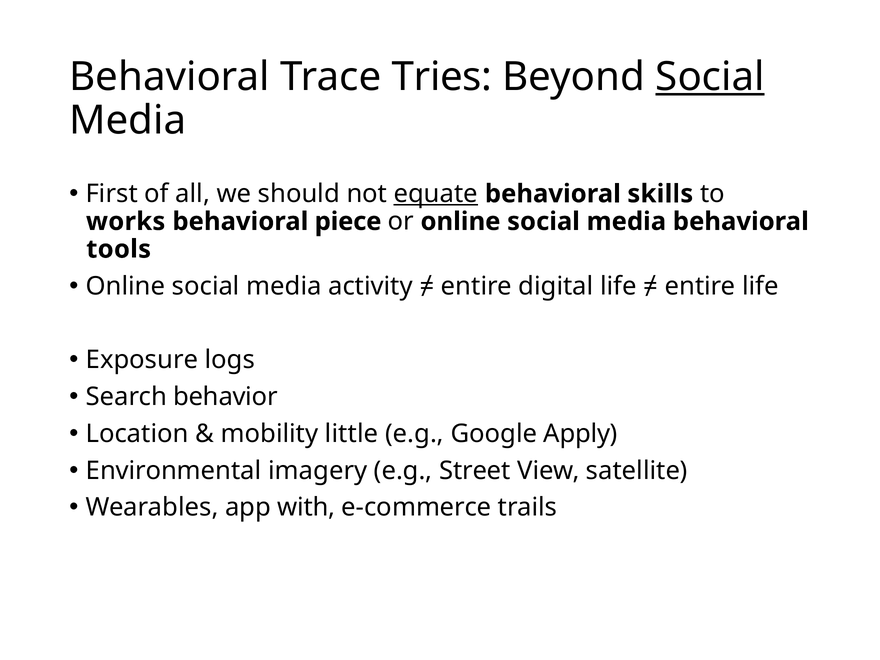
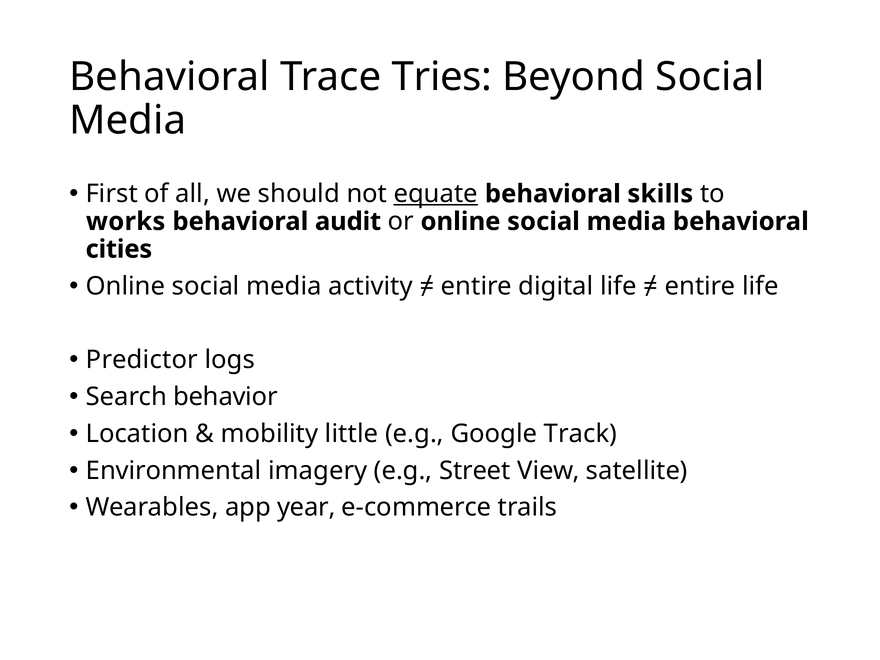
Social at (710, 77) underline: present -> none
piece: piece -> audit
tools: tools -> cities
Exposure: Exposure -> Predictor
Apply: Apply -> Track
with: with -> year
